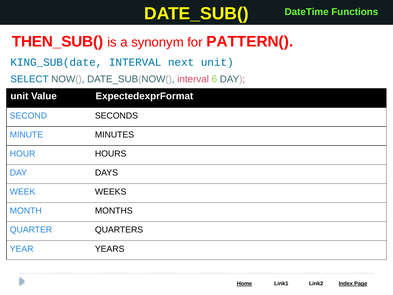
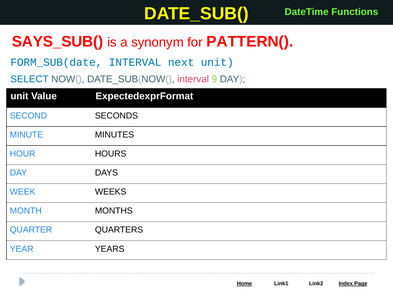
THEN_SUB(: THEN_SUB( -> SAYS_SUB(
KING_SUB(date: KING_SUB(date -> FORM_SUB(date
6: 6 -> 9
